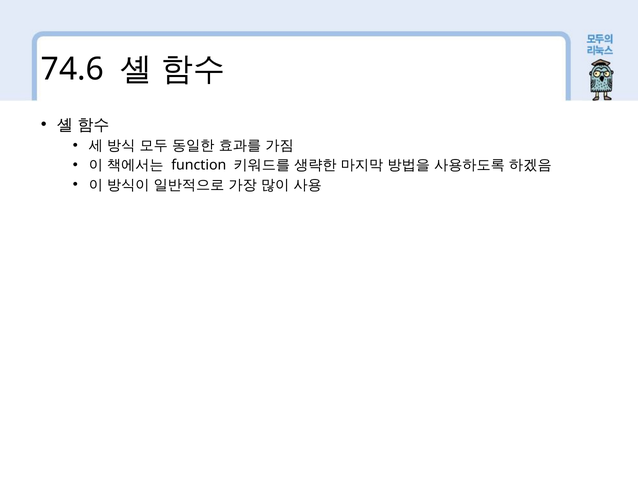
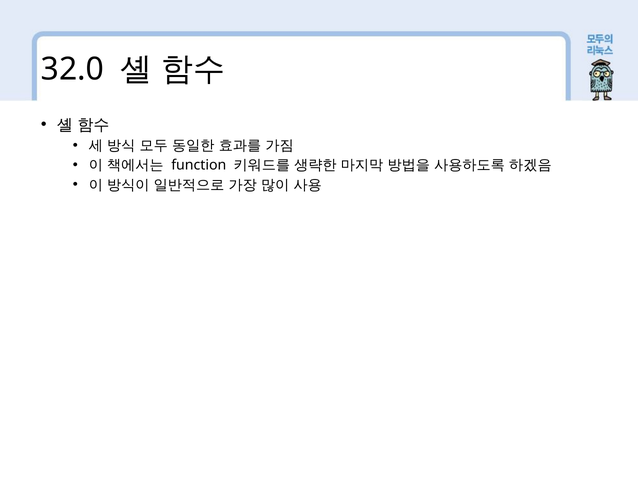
74.6: 74.6 -> 32.0
